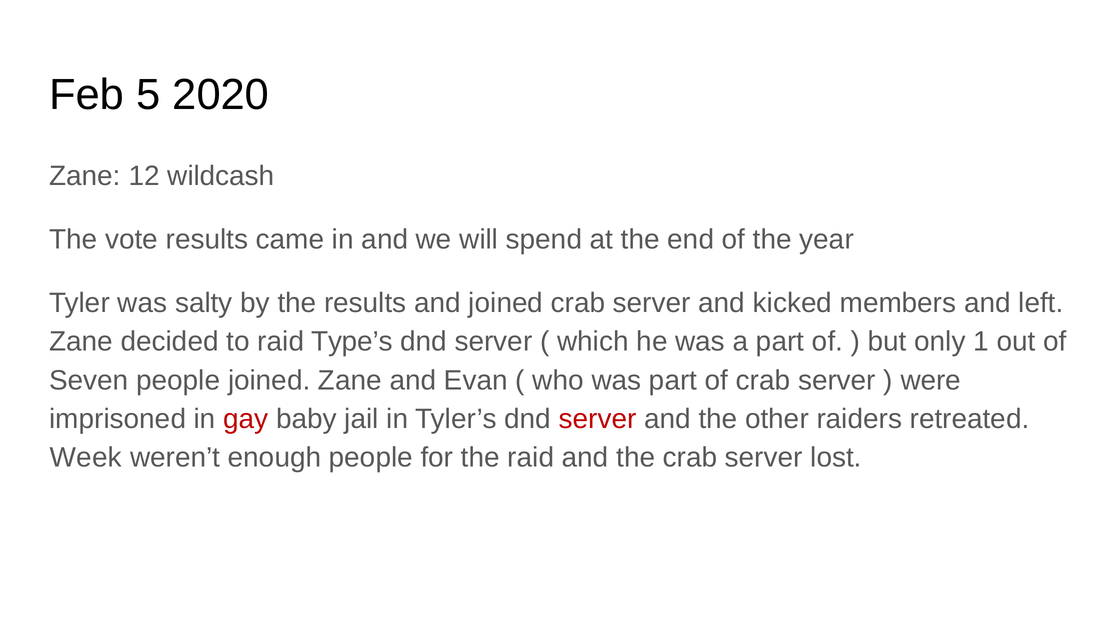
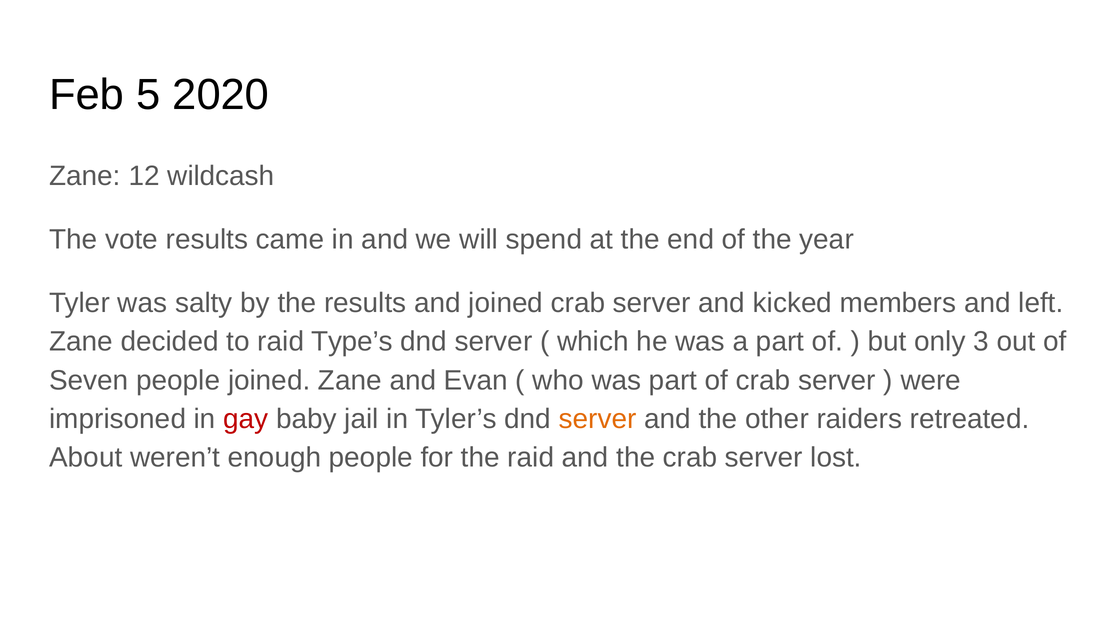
1: 1 -> 3
server at (598, 419) colour: red -> orange
Week: Week -> About
